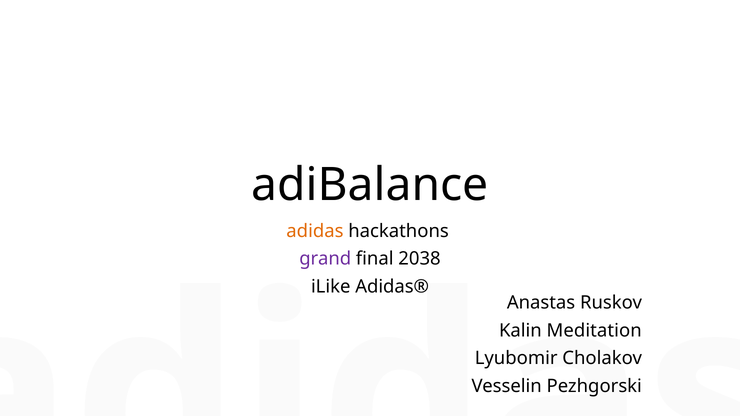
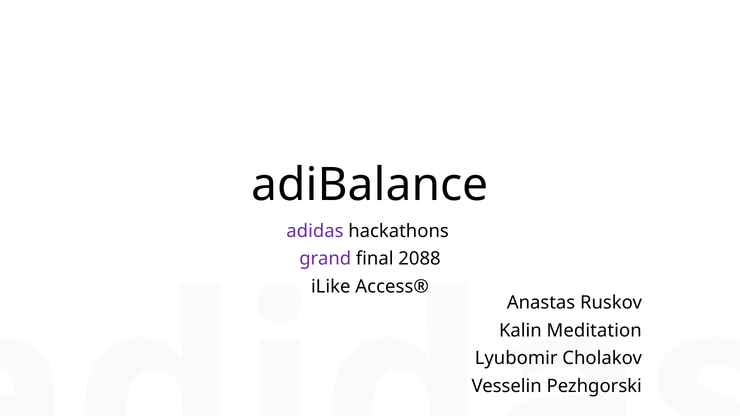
adidas at (315, 231) colour: orange -> purple
2038: 2038 -> 2088
Adidas®: Adidas® -> Access®
